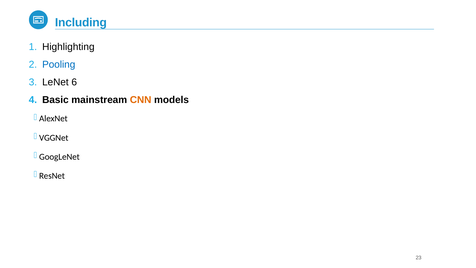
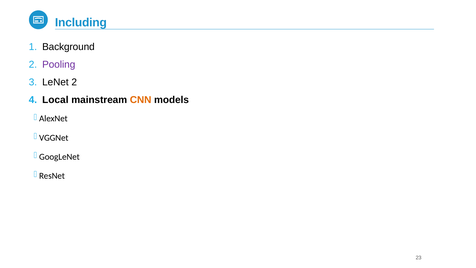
Highlighting: Highlighting -> Background
Pooling colour: blue -> purple
LeNet 6: 6 -> 2
Basic: Basic -> Local
